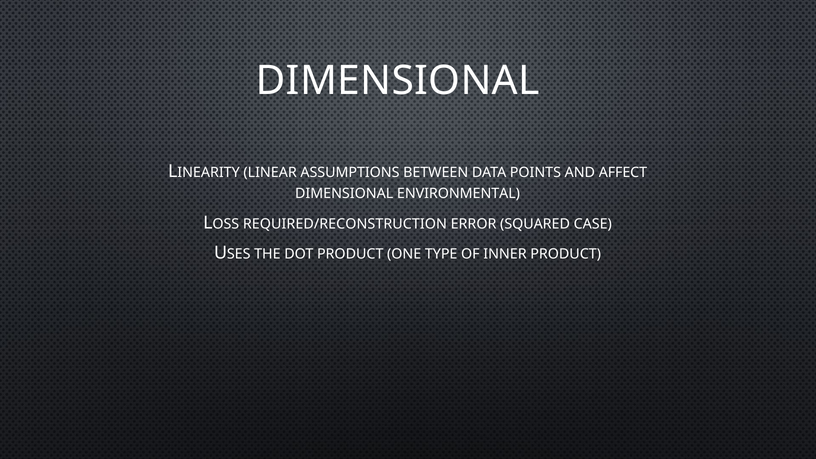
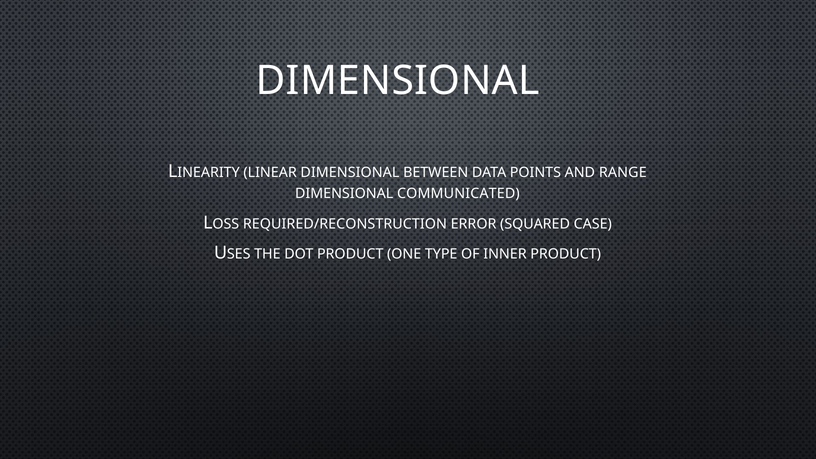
LINEAR ASSUMPTIONS: ASSUMPTIONS -> DIMENSIONAL
AFFECT: AFFECT -> RANGE
ENVIRONMENTAL: ENVIRONMENTAL -> COMMUNICATED
